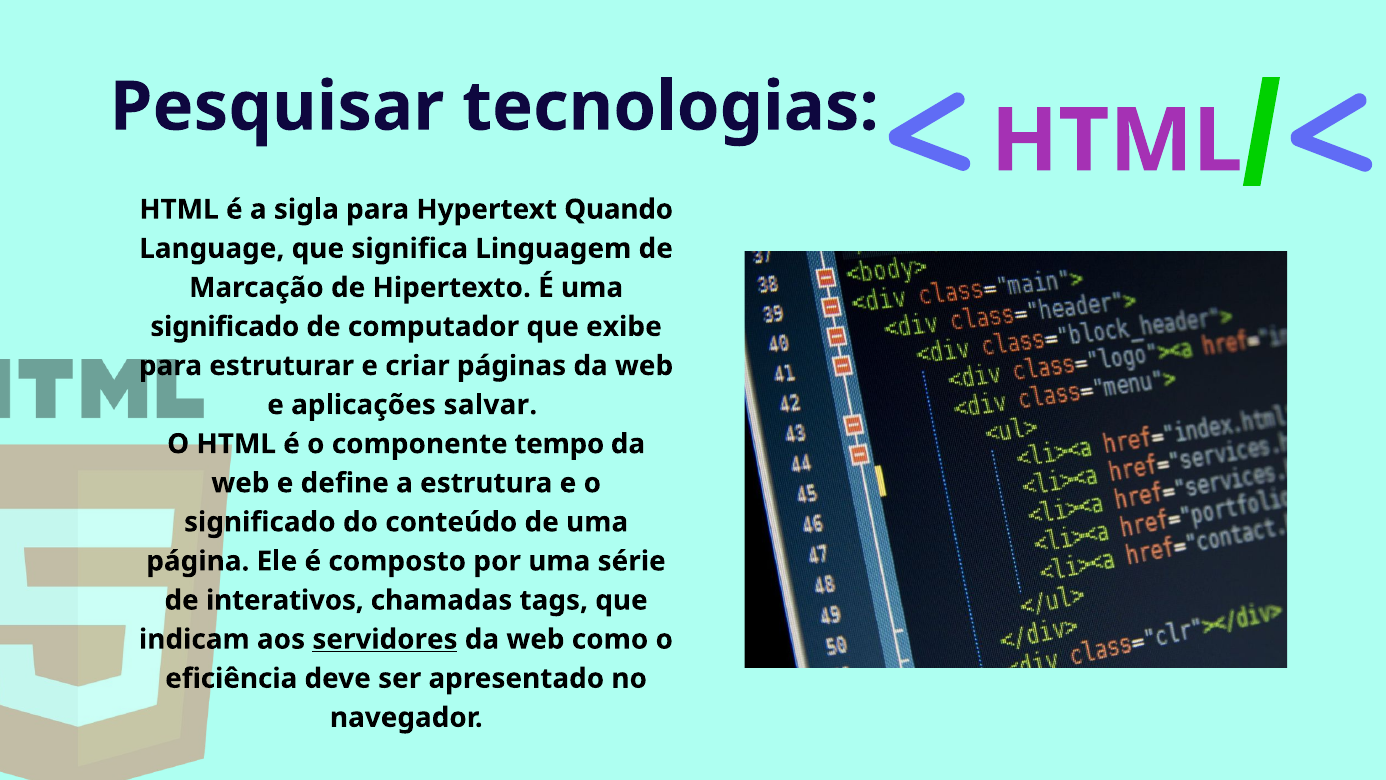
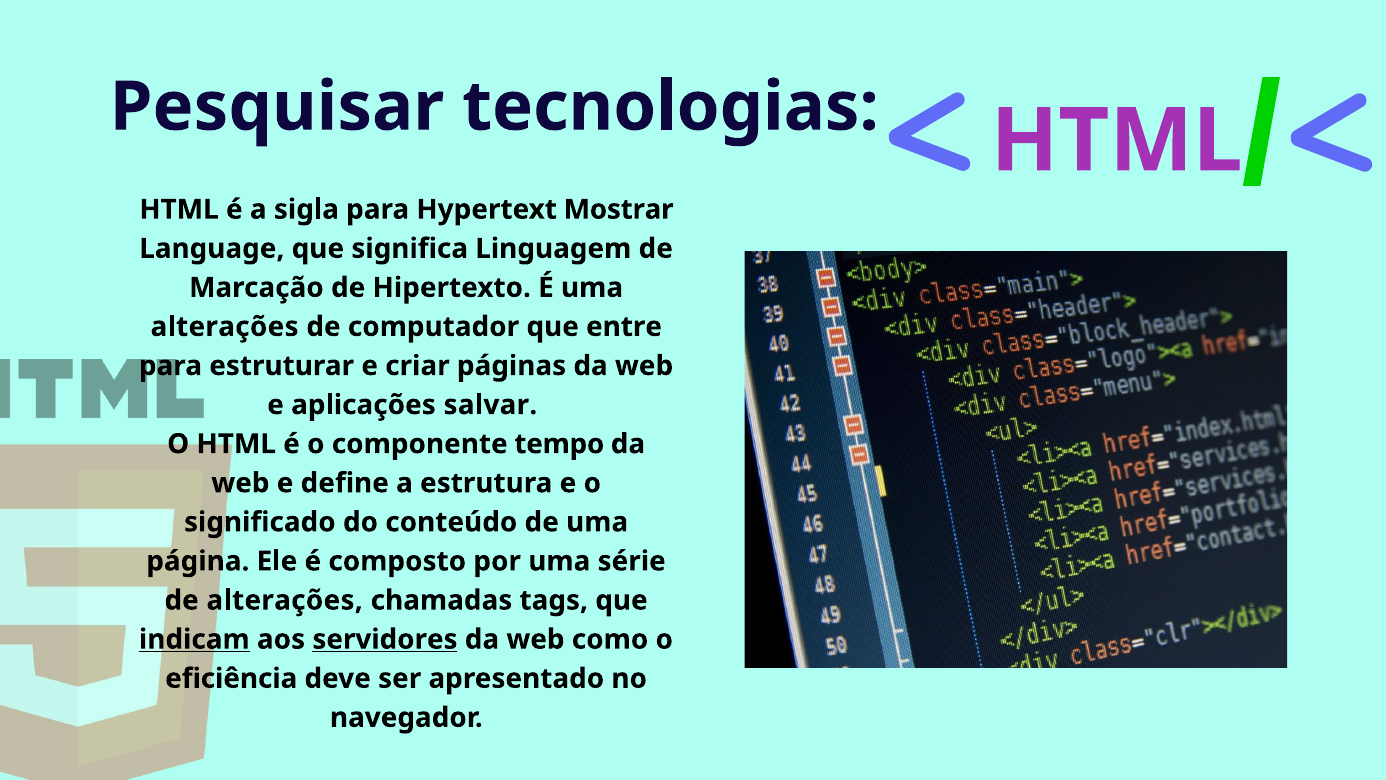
Quando: Quando -> Mostrar
significado at (225, 327): significado -> alterações
exibe: exibe -> entre
de interativos: interativos -> alterações
indicam underline: none -> present
